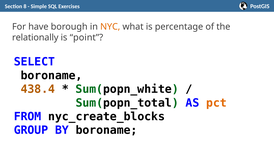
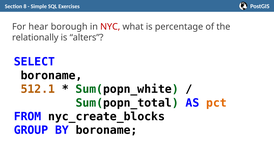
have: have -> hear
NYC colour: orange -> red
point: point -> alters
438.4: 438.4 -> 512.1
